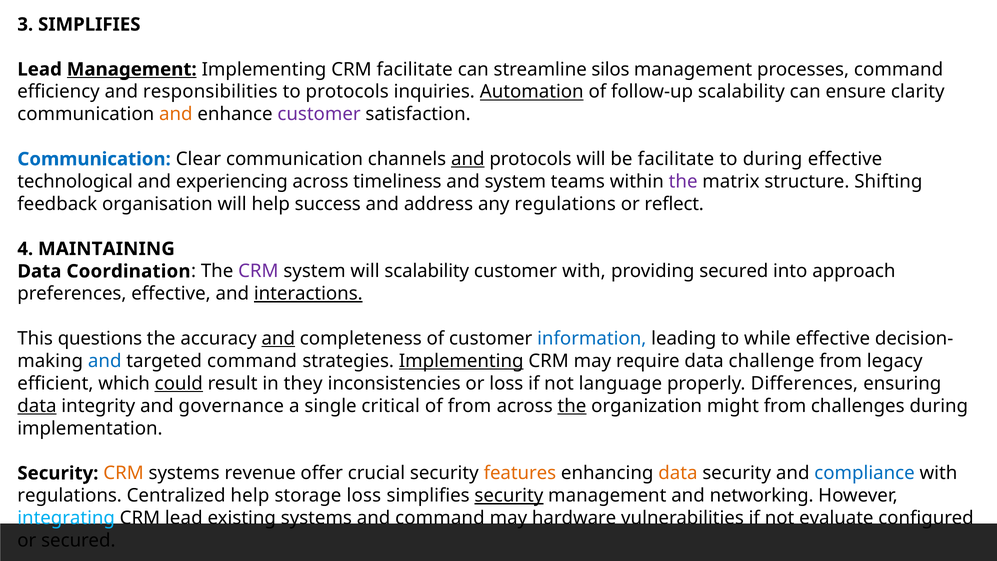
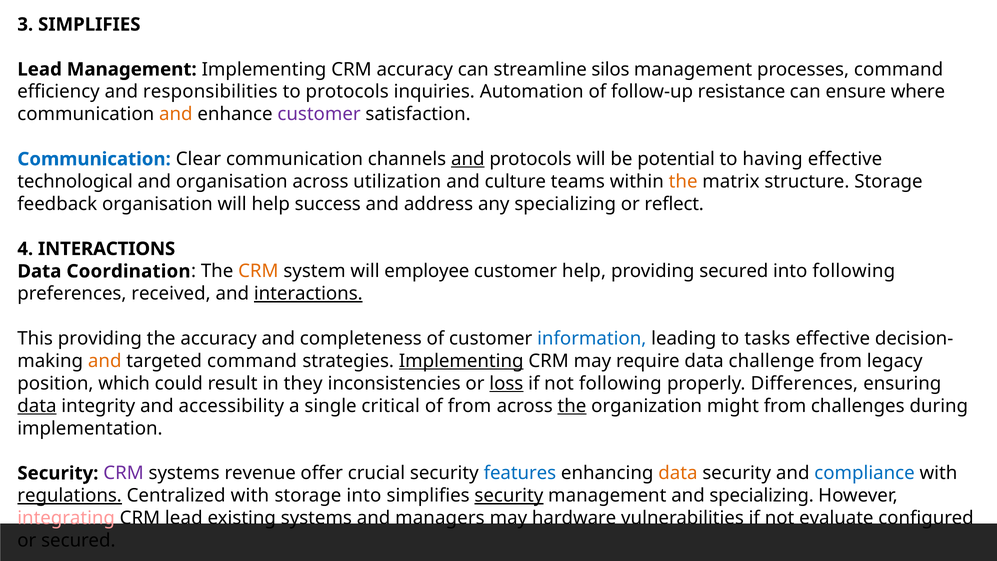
Management at (132, 69) underline: present -> none
CRM facilitate: facilitate -> accuracy
Automation underline: present -> none
follow-up scalability: scalability -> resistance
clarity: clarity -> where
be facilitate: facilitate -> potential
to during: during -> having
and experiencing: experiencing -> organisation
timeliness: timeliness -> utilization
and system: system -> culture
the at (683, 182) colour: purple -> orange
structure Shifting: Shifting -> Storage
any regulations: regulations -> specializing
4 MAINTAINING: MAINTAINING -> INTERACTIONS
CRM at (258, 271) colour: purple -> orange
will scalability: scalability -> employee
customer with: with -> help
into approach: approach -> following
preferences effective: effective -> received
This questions: questions -> providing
and at (278, 339) underline: present -> none
while: while -> tasks
and at (105, 361) colour: blue -> orange
efficient: efficient -> position
could underline: present -> none
loss at (506, 383) underline: none -> present
not language: language -> following
governance: governance -> accessibility
CRM at (124, 473) colour: orange -> purple
features colour: orange -> blue
regulations at (70, 496) underline: none -> present
Centralized help: help -> with
storage loss: loss -> into
and networking: networking -> specializing
integrating colour: light blue -> pink
and command: command -> managers
